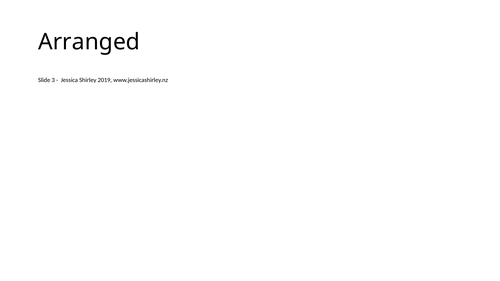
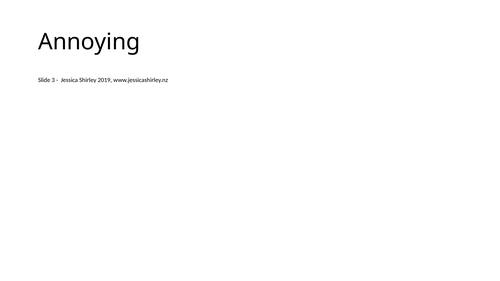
Arranged: Arranged -> Annoying
